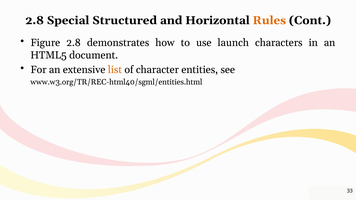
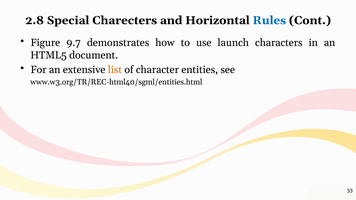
Structured: Structured -> Charecters
Rules colour: orange -> blue
Figure 2.8: 2.8 -> 9.7
